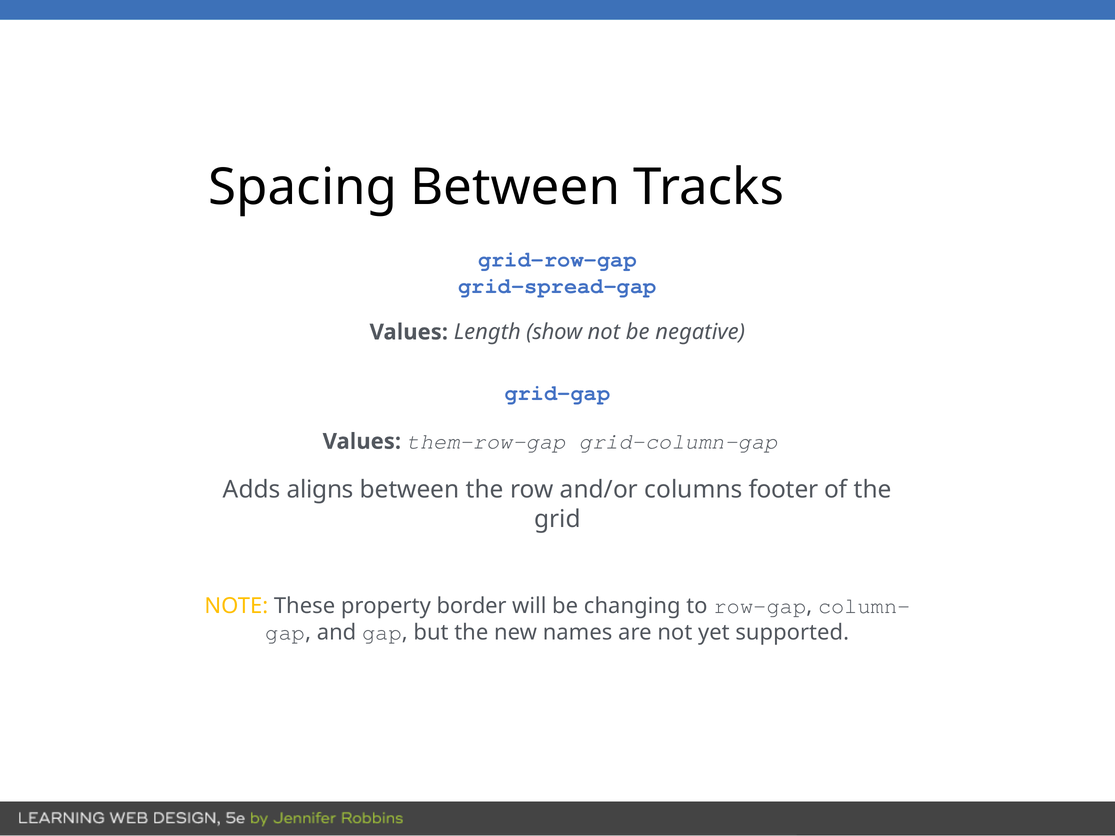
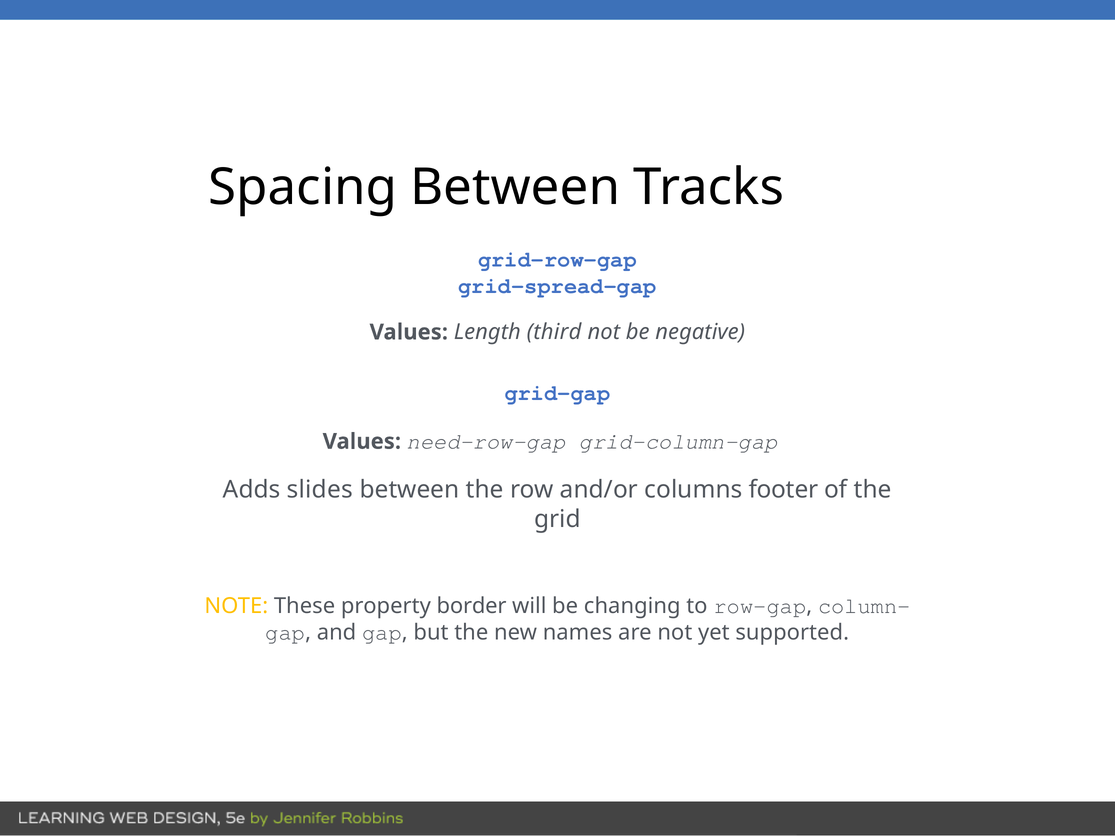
show: show -> third
them-row-gap: them-row-gap -> need-row-gap
aligns: aligns -> slides
